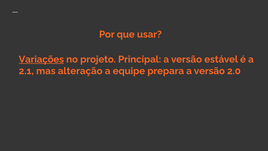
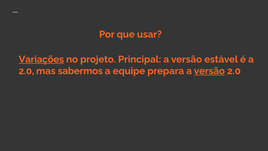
2.1 at (26, 71): 2.1 -> 2.0
alteração: alteração -> sabermos
versão at (209, 71) underline: none -> present
